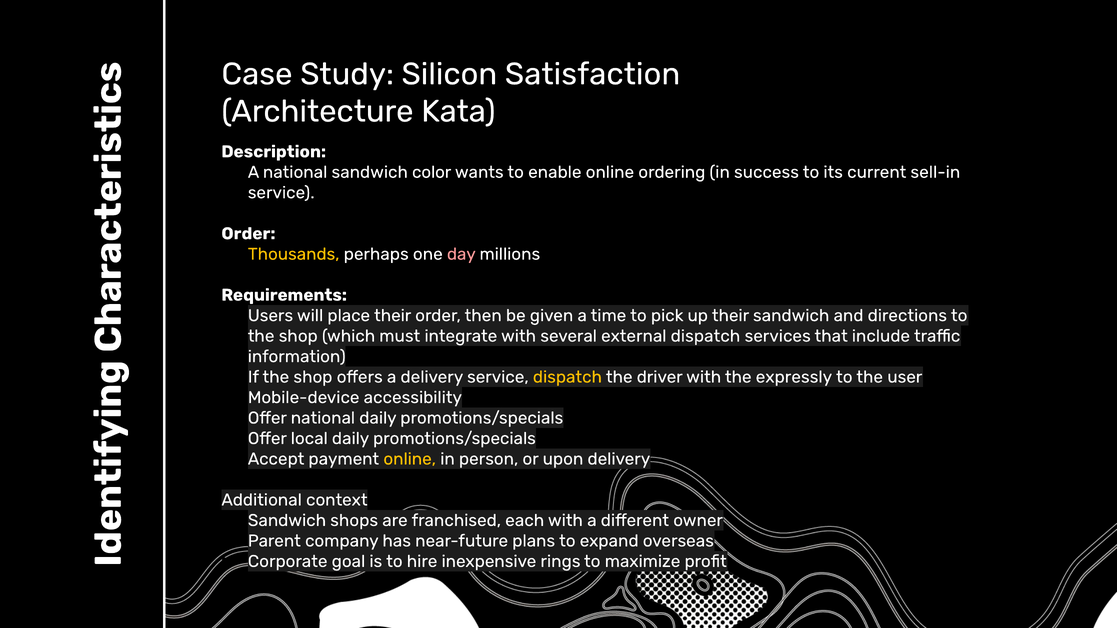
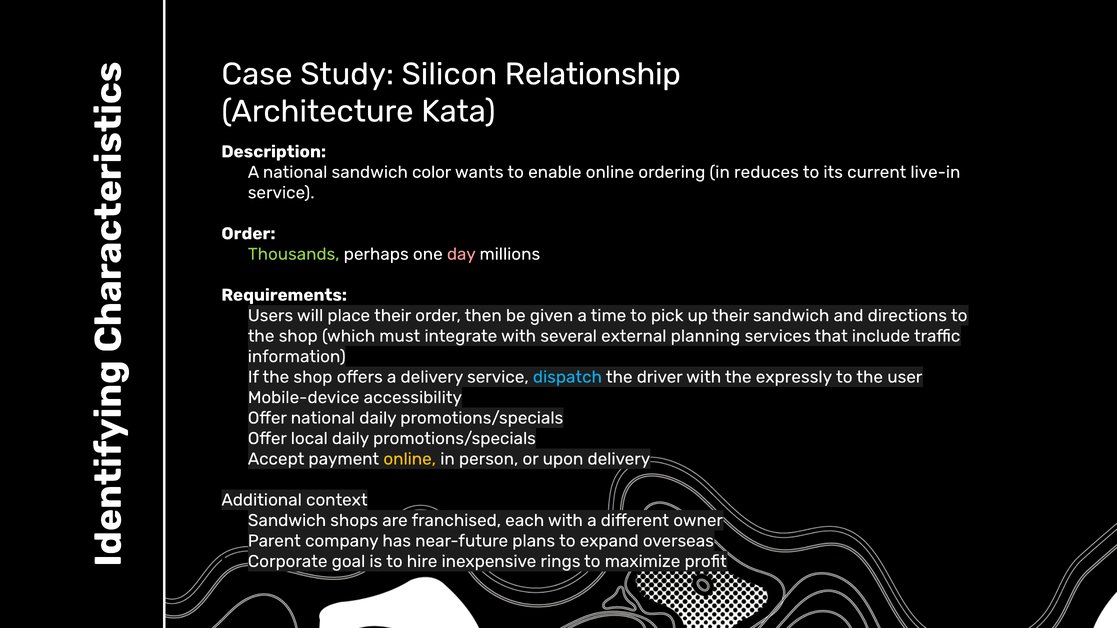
Satisfaction: Satisfaction -> Relationship
success: success -> reduces
sell-in: sell-in -> live-in
Thousands colour: yellow -> light green
external dispatch: dispatch -> planning
dispatch at (567, 377) colour: yellow -> light blue
